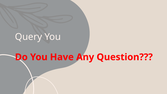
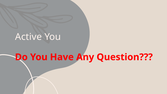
Query: Query -> Active
